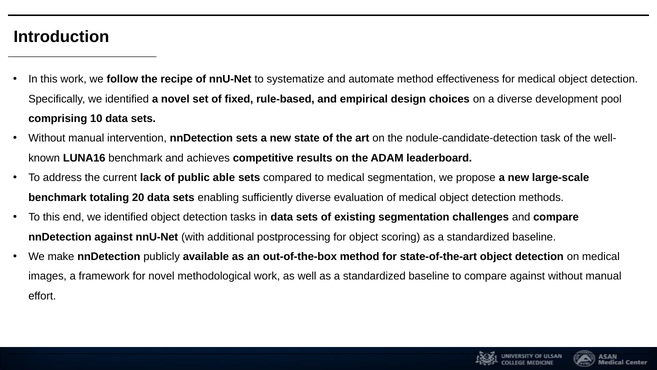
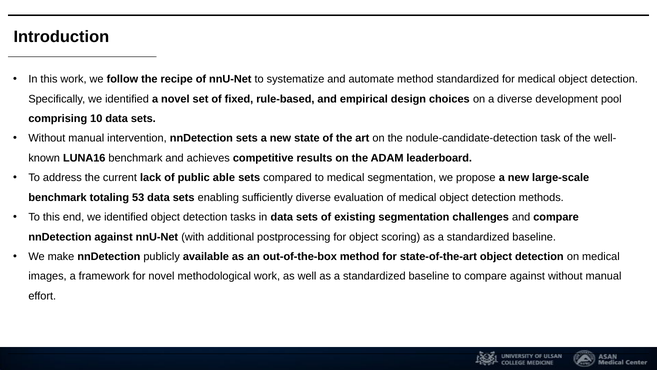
method effectiveness: effectiveness -> standardized
20: 20 -> 53
